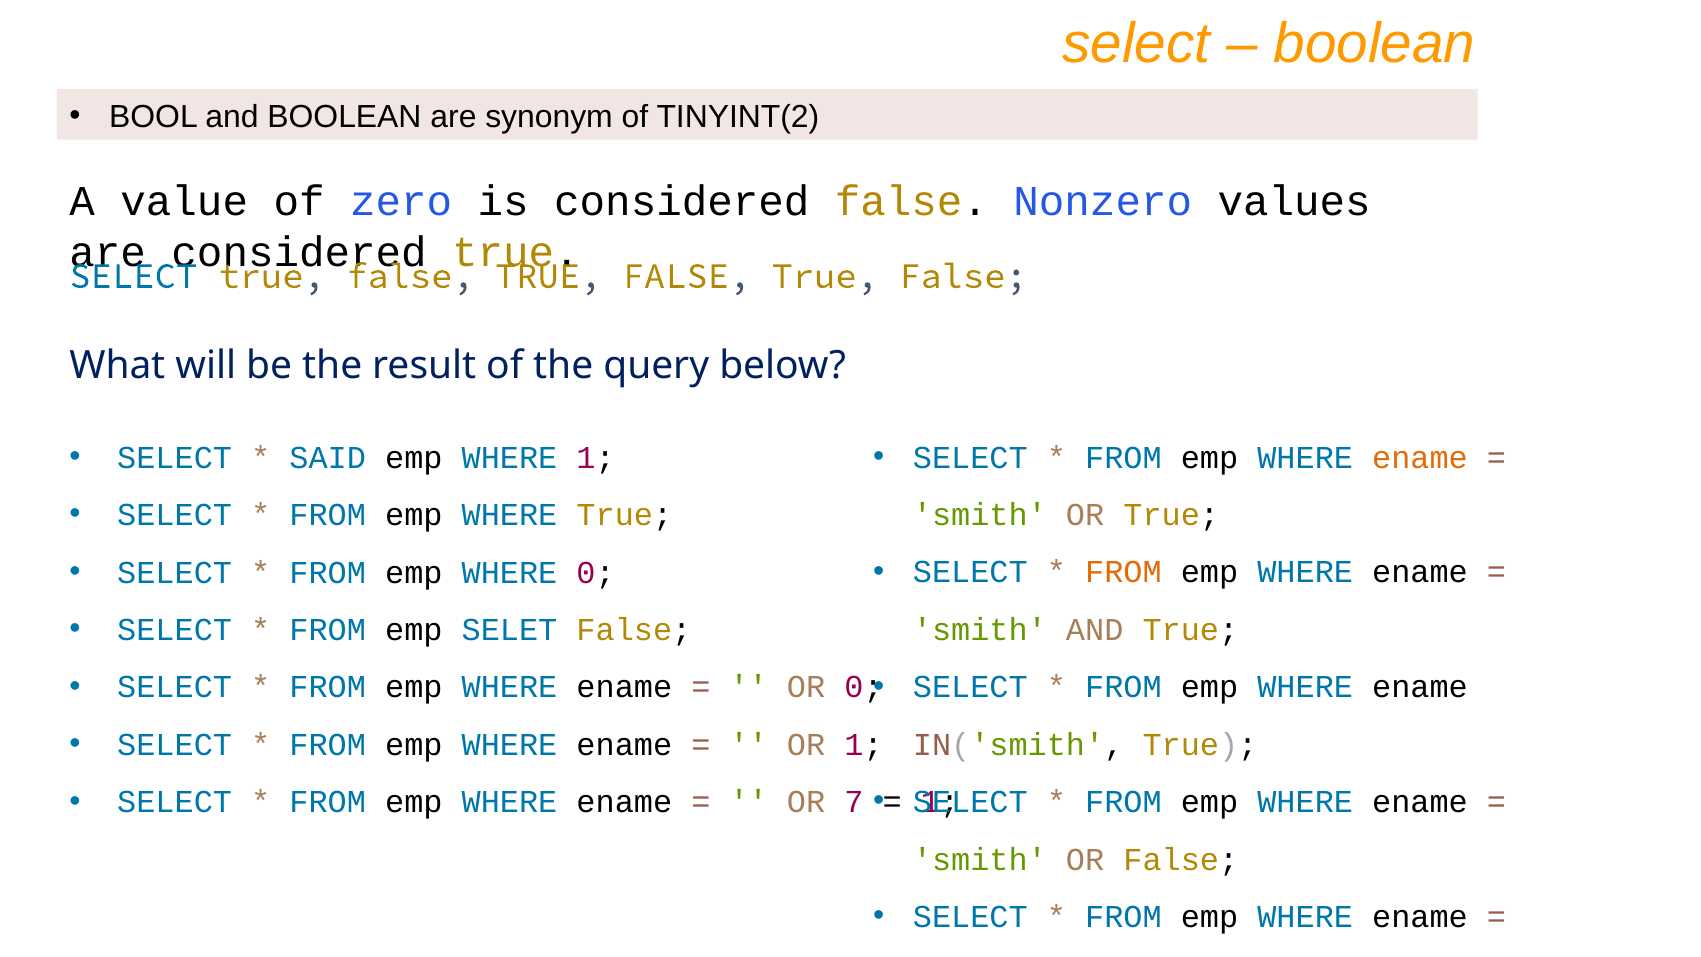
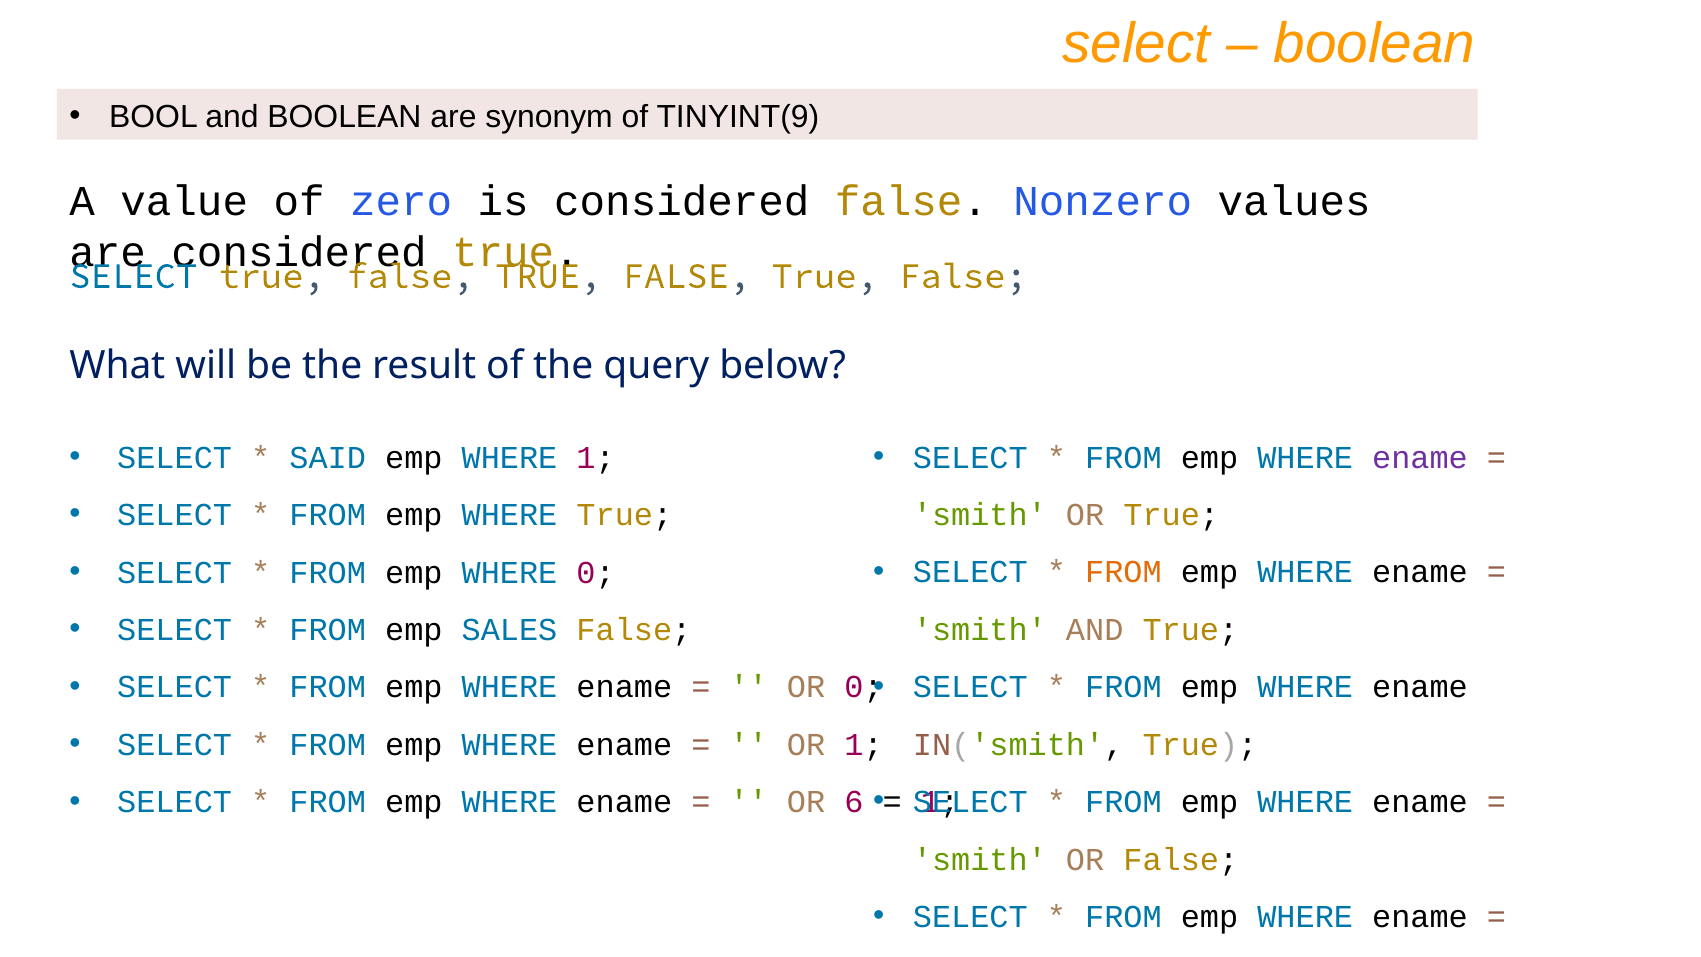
TINYINT(2: TINYINT(2 -> TINYINT(9
ename at (1420, 458) colour: orange -> purple
SELET: SELET -> SALES
7: 7 -> 6
